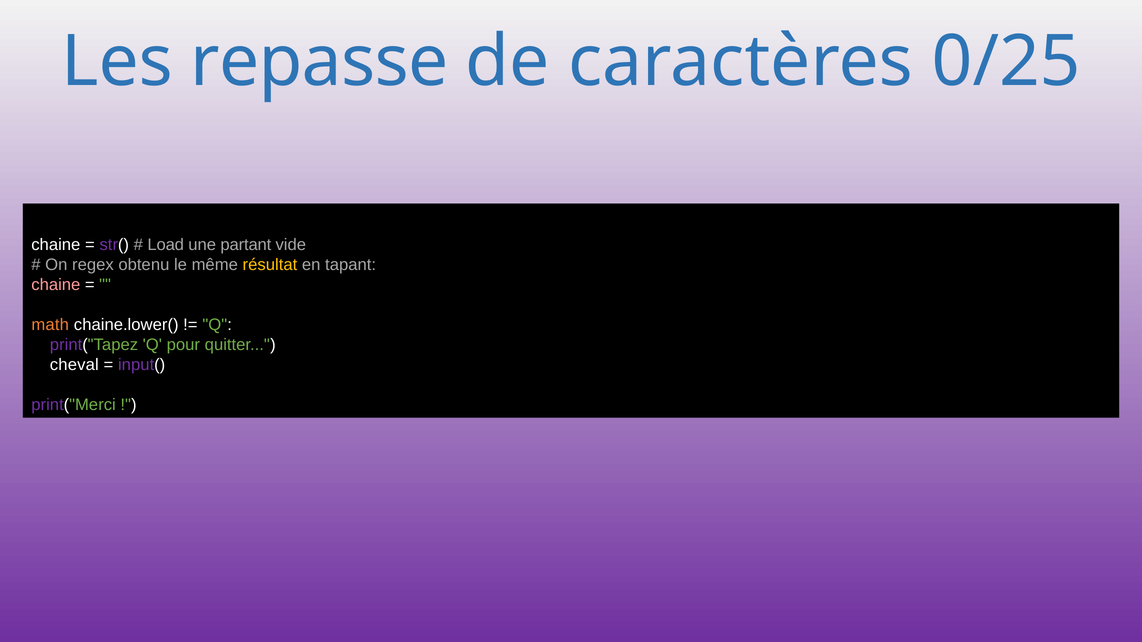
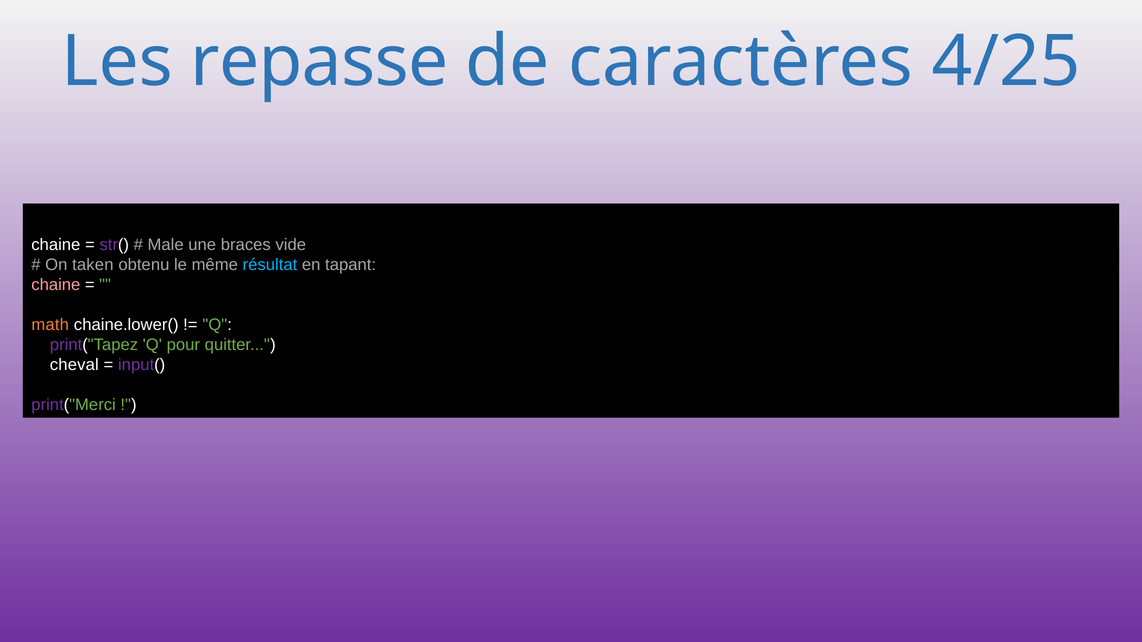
0/25: 0/25 -> 4/25
Load: Load -> Male
partant: partant -> braces
regex: regex -> taken
résultat colour: yellow -> light blue
